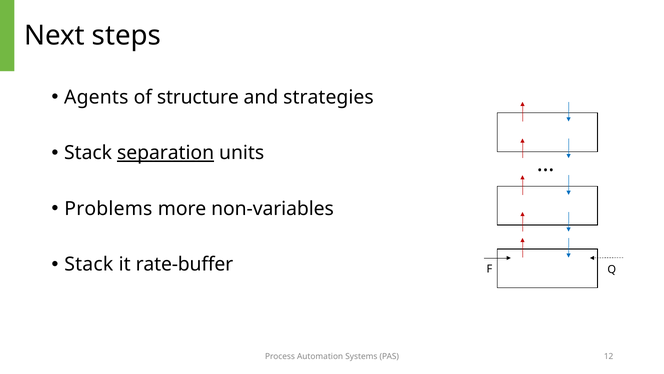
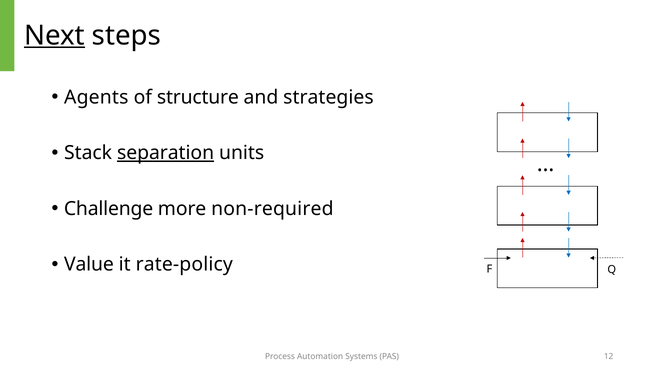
Next underline: none -> present
Problems: Problems -> Challenge
non-variables: non-variables -> non-required
Stack at (89, 264): Stack -> Value
rate-buffer: rate-buffer -> rate-policy
